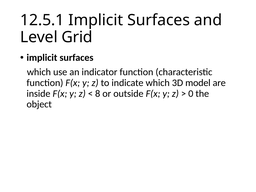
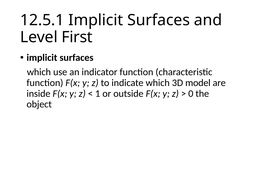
Grid: Grid -> First
8: 8 -> 1
